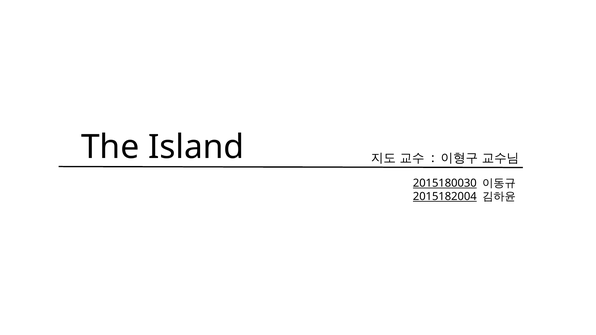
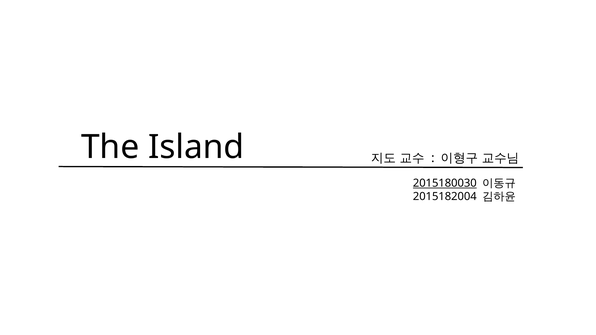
2015182004 underline: present -> none
